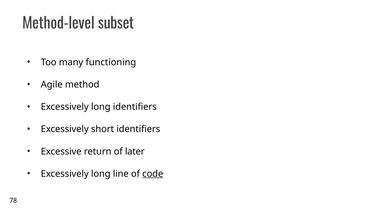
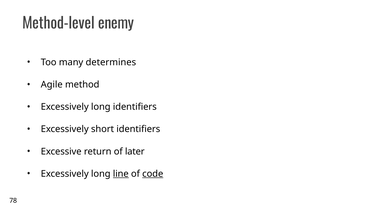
subset: subset -> enemy
functioning: functioning -> determines
line underline: none -> present
